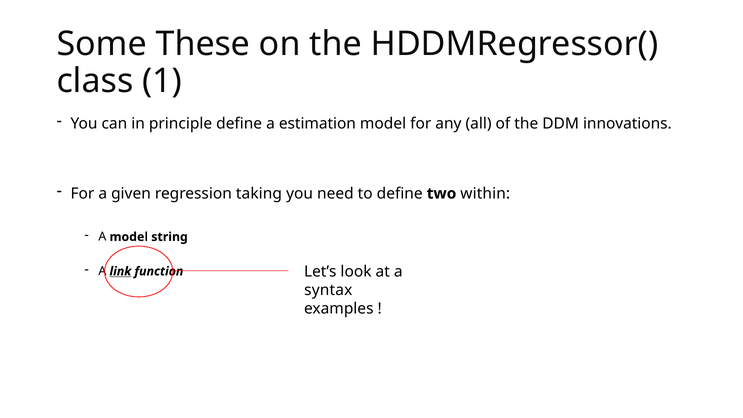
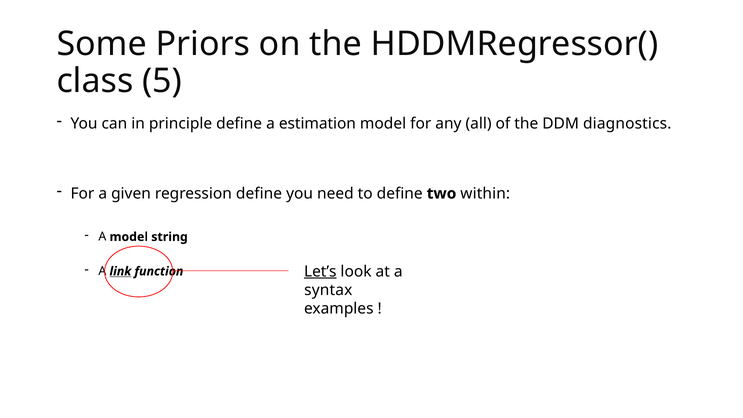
These: These -> Priors
1: 1 -> 5
innovations: innovations -> diagnostics
regression taking: taking -> define
Let’s underline: none -> present
